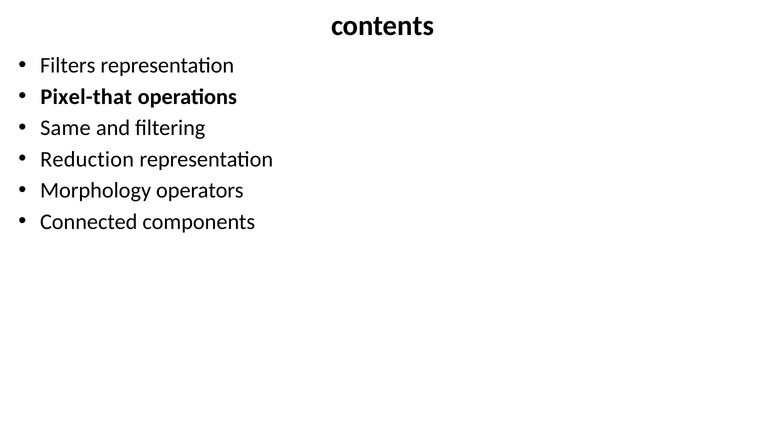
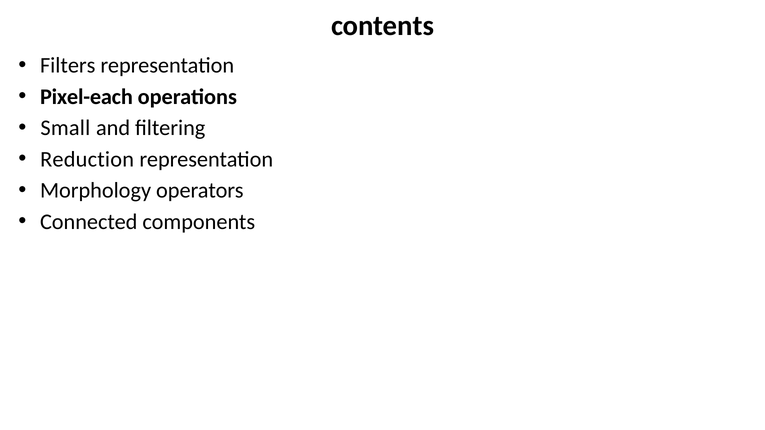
Pixel-that: Pixel-that -> Pixel-each
Same: Same -> Small
